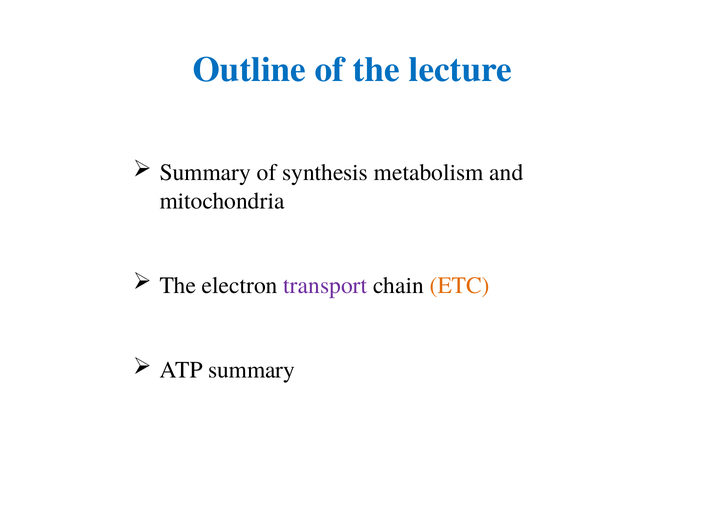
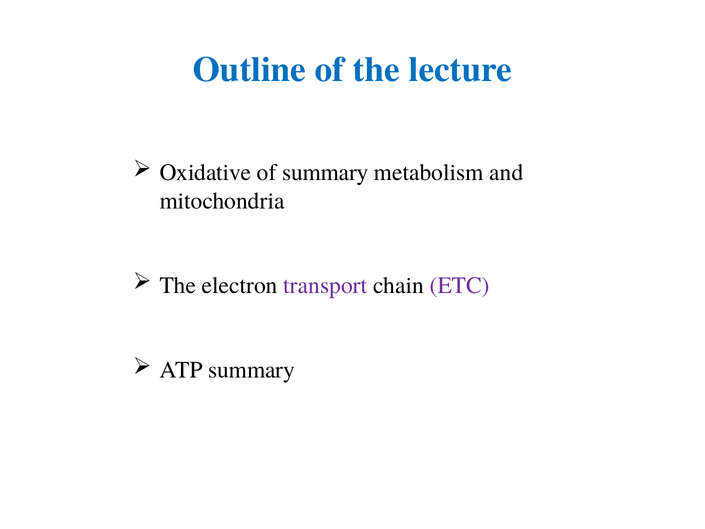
Summary at (205, 173): Summary -> Oxidative
of synthesis: synthesis -> summary
ETC colour: orange -> purple
